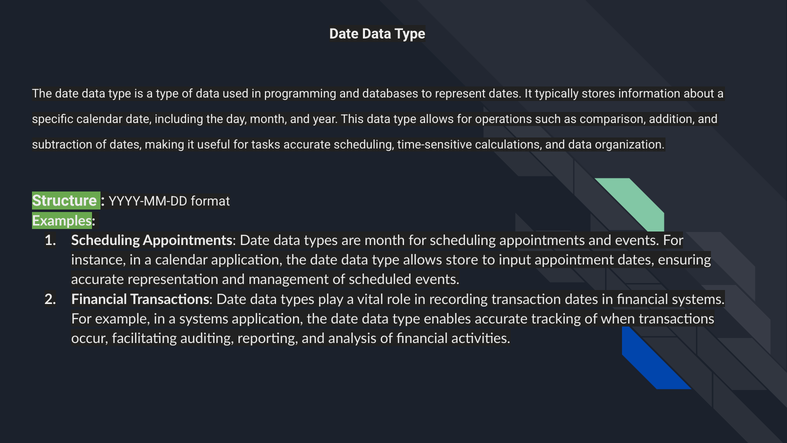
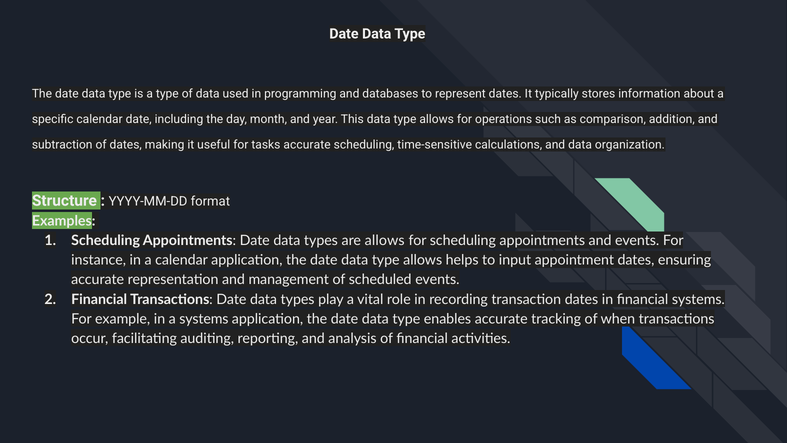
are month: month -> allows
store: store -> helps
